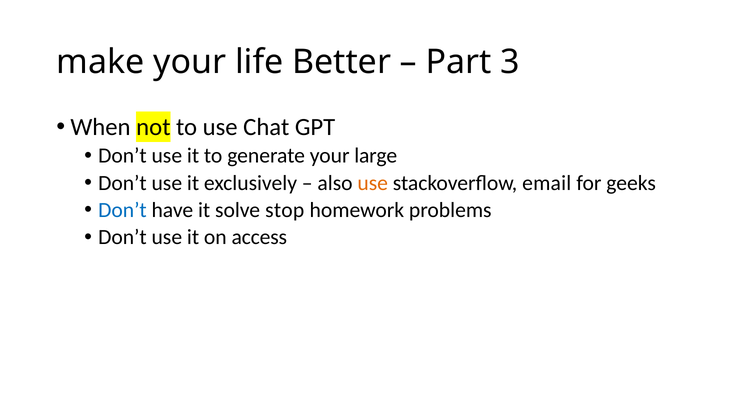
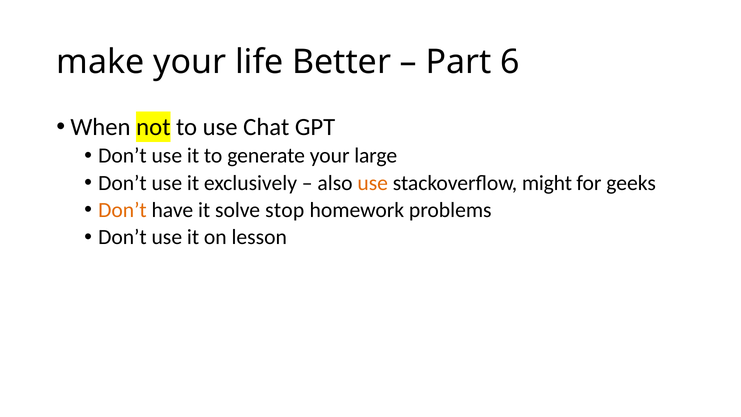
3: 3 -> 6
email: email -> might
Don’t at (122, 210) colour: blue -> orange
access: access -> lesson
